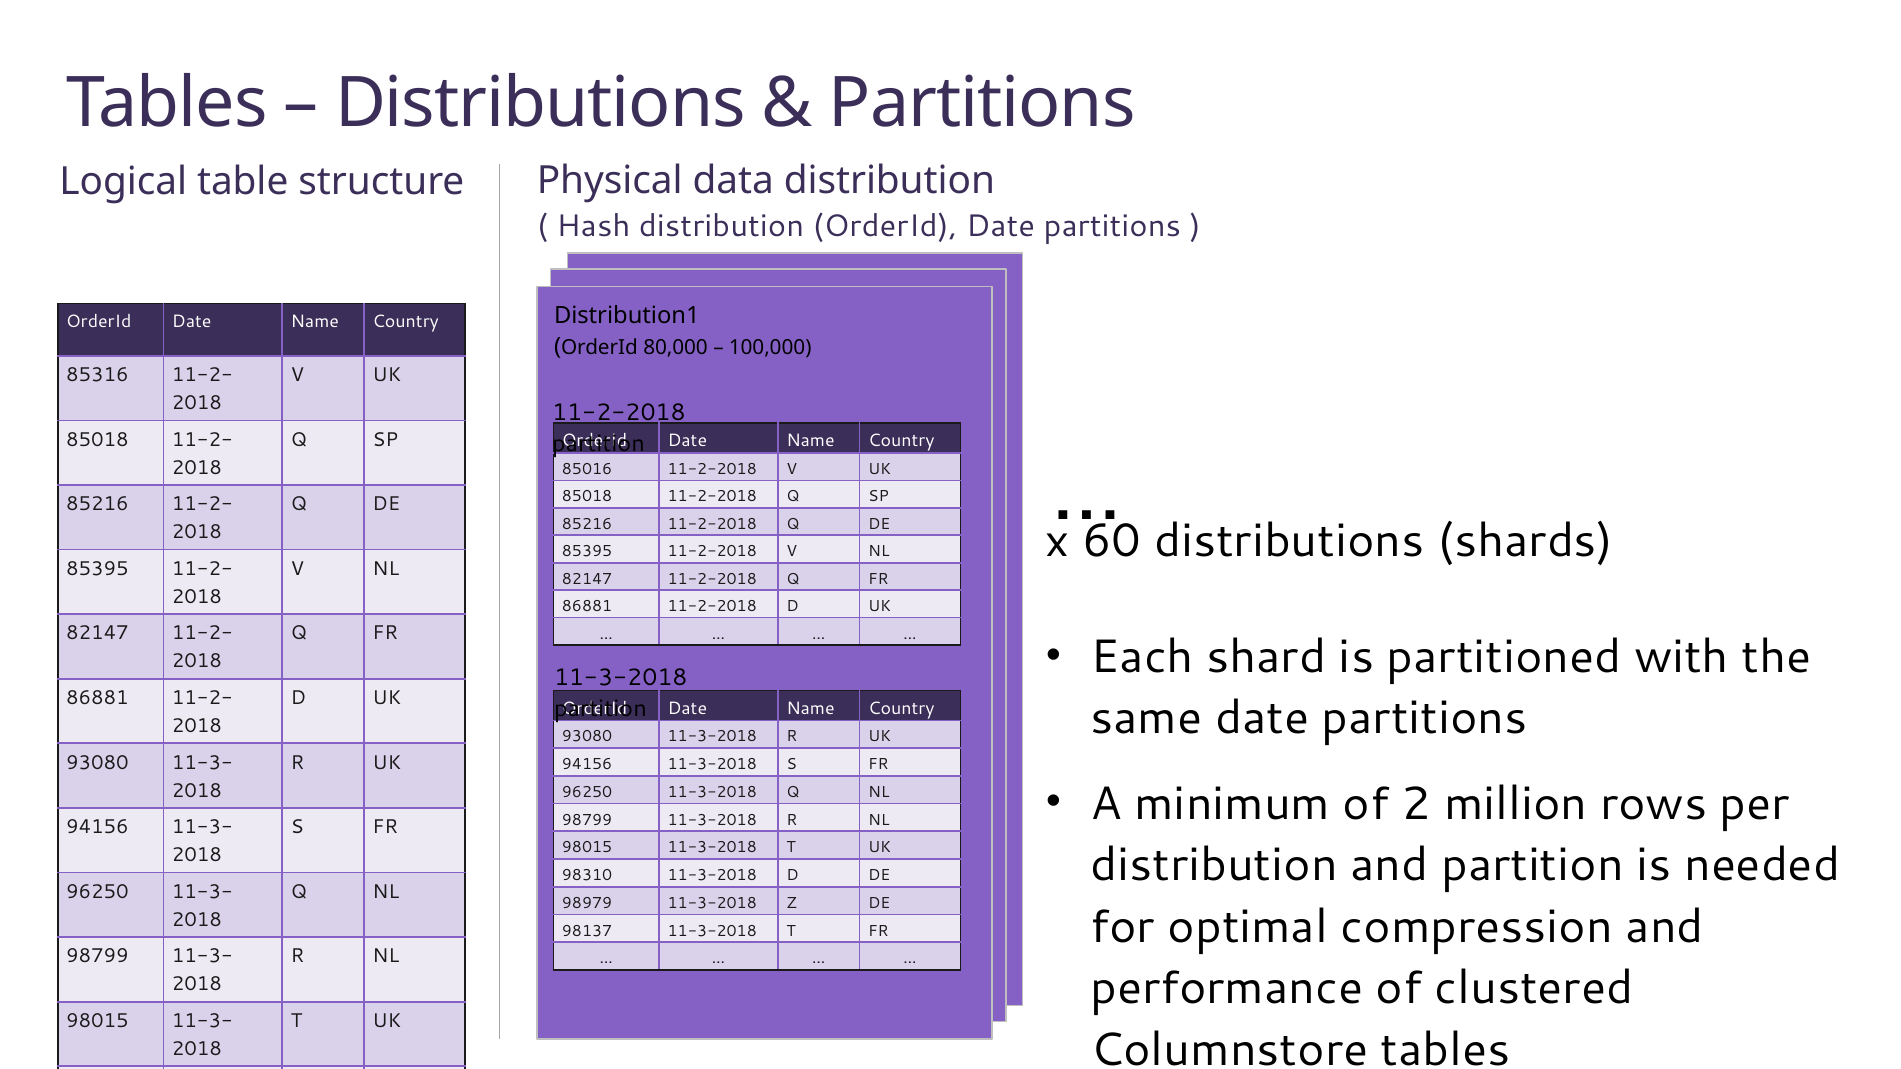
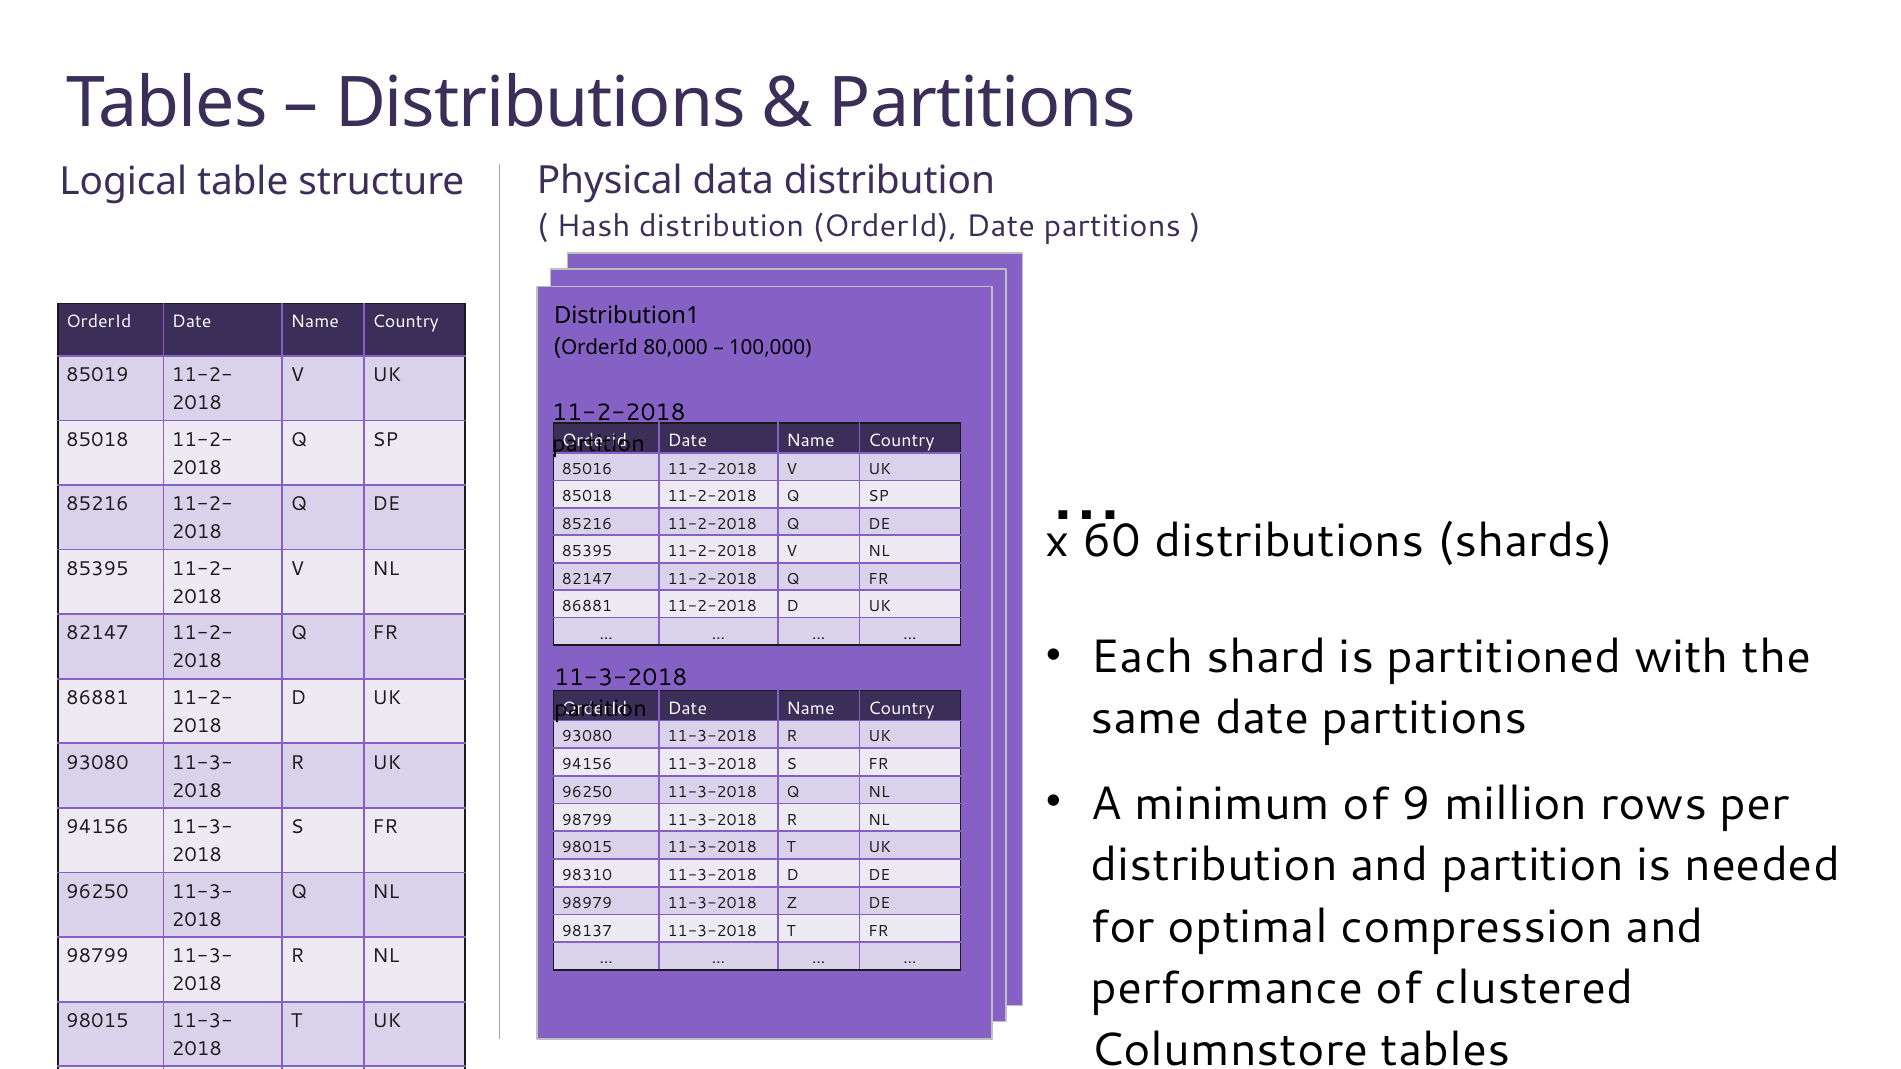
85316: 85316 -> 85019
2: 2 -> 9
